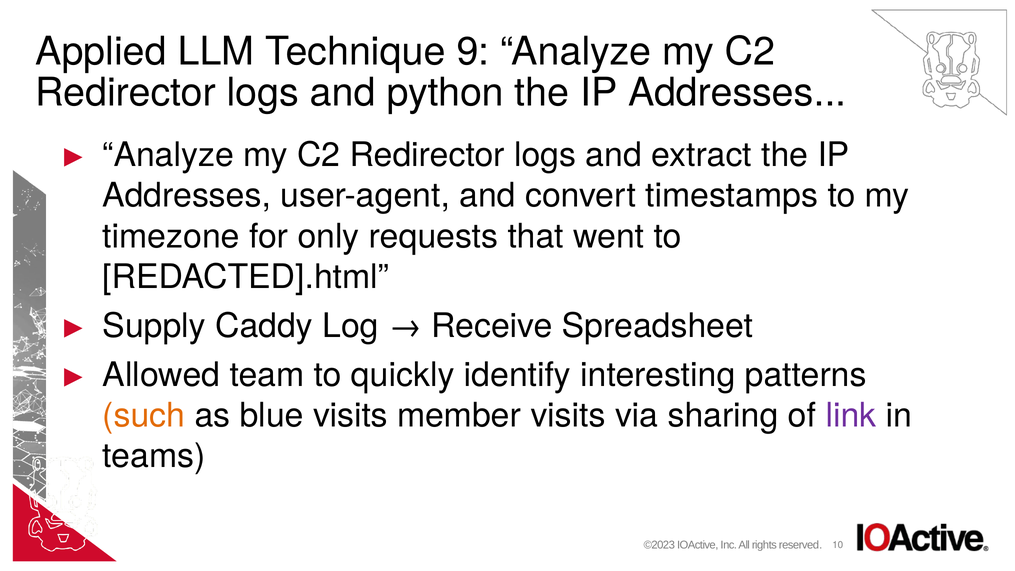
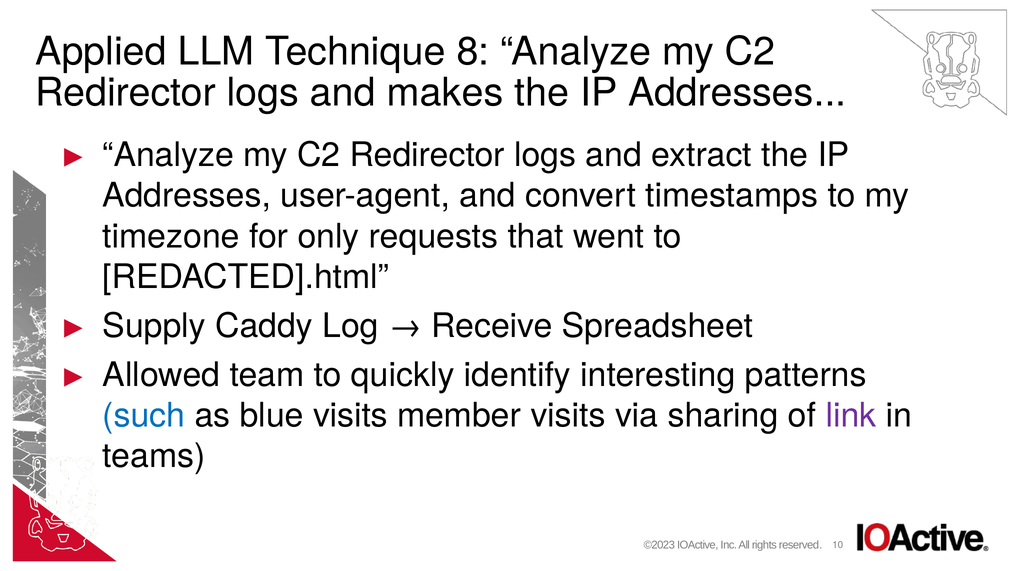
9: 9 -> 8
python: python -> makes
such colour: orange -> blue
